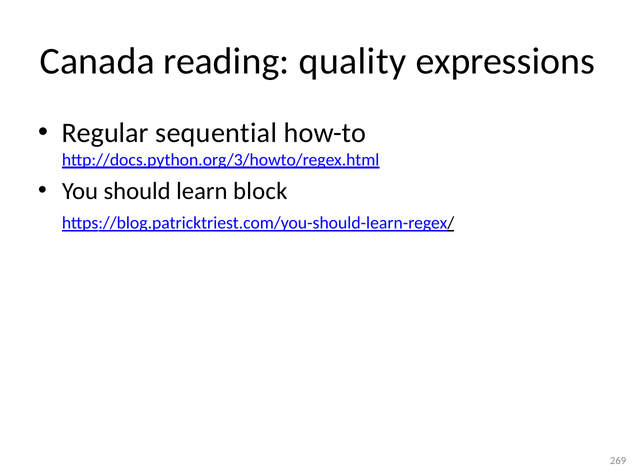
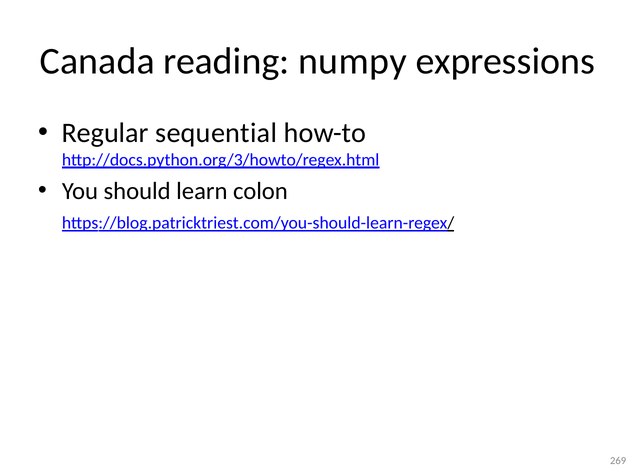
quality: quality -> numpy
block: block -> colon
